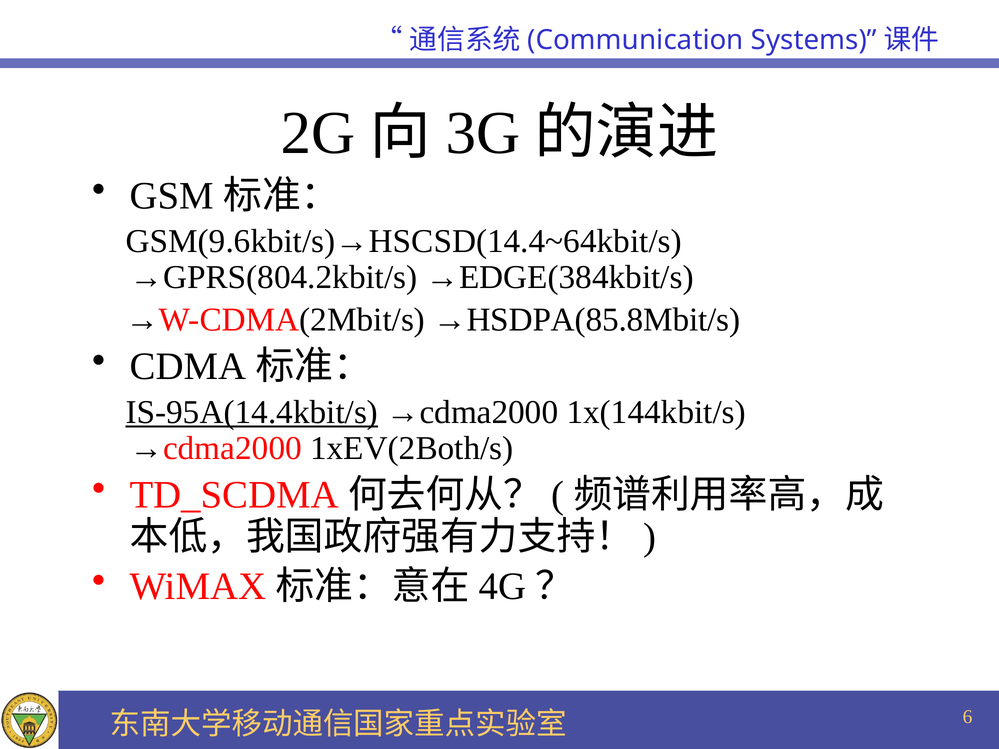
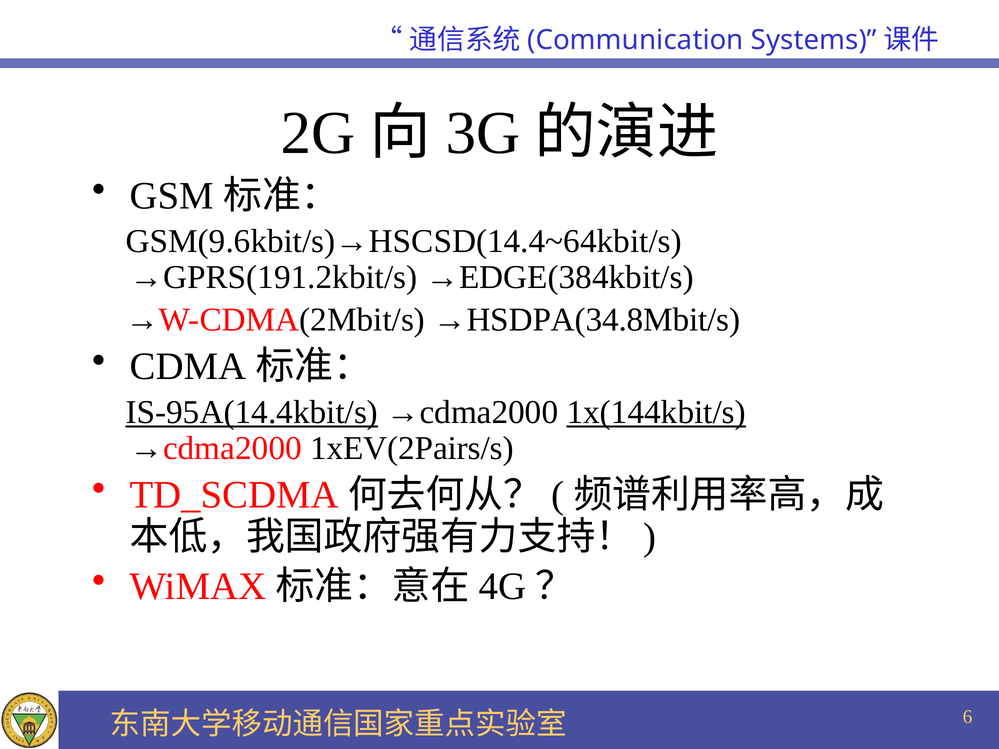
→GPRS(804.2kbit/s: →GPRS(804.2kbit/s -> →GPRS(191.2kbit/s
→HSDPA(85.8Mbit/s: →HSDPA(85.8Mbit/s -> →HSDPA(34.8Mbit/s
1x(144kbit/s underline: none -> present
1xEV(2Both/s: 1xEV(2Both/s -> 1xEV(2Pairs/s
